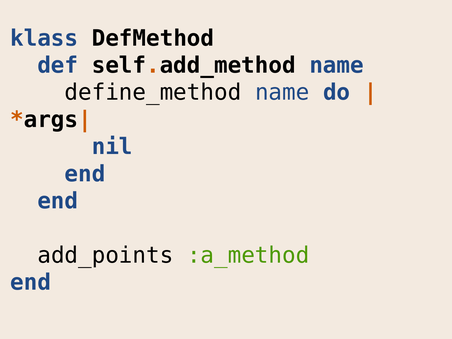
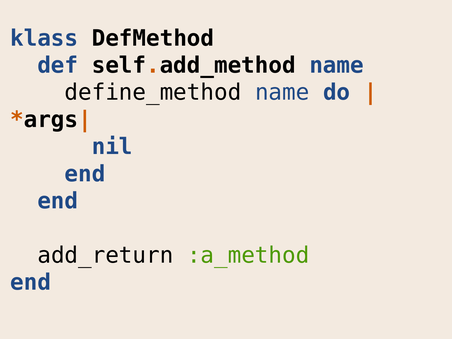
add_points: add_points -> add_return
